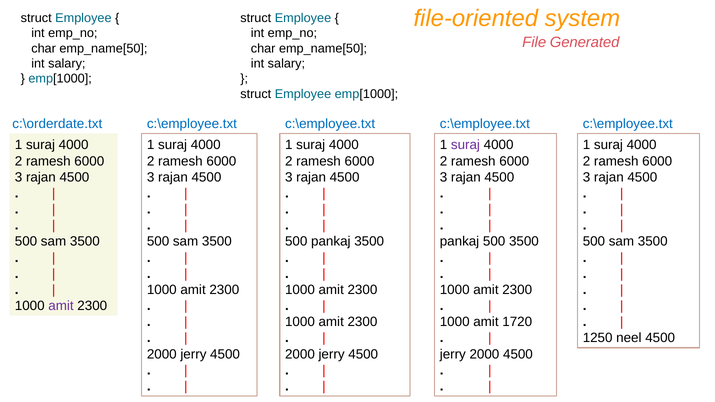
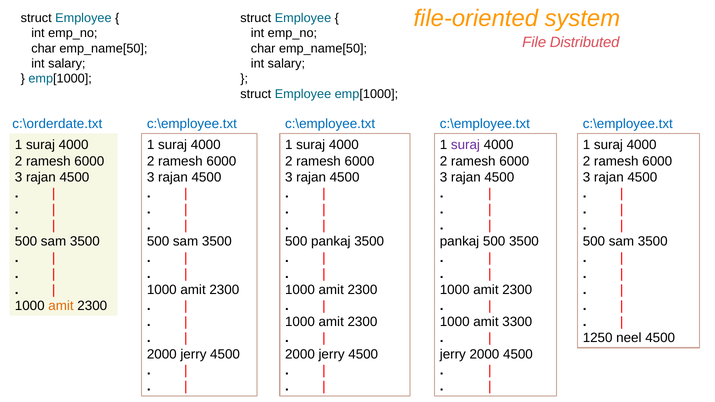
Generated: Generated -> Distributed
amit at (61, 306) colour: purple -> orange
1720: 1720 -> 3300
